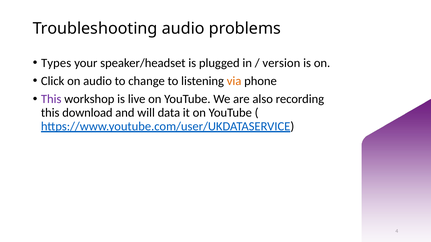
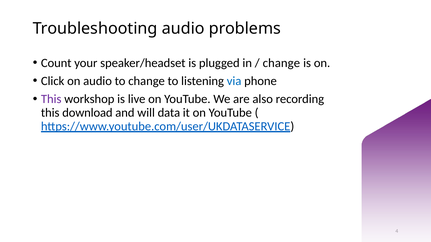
Types: Types -> Count
version at (281, 63): version -> change
via colour: orange -> blue
